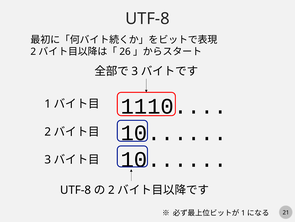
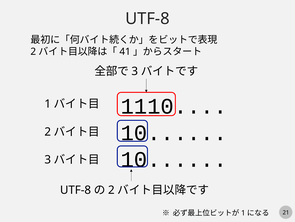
26: 26 -> 41
